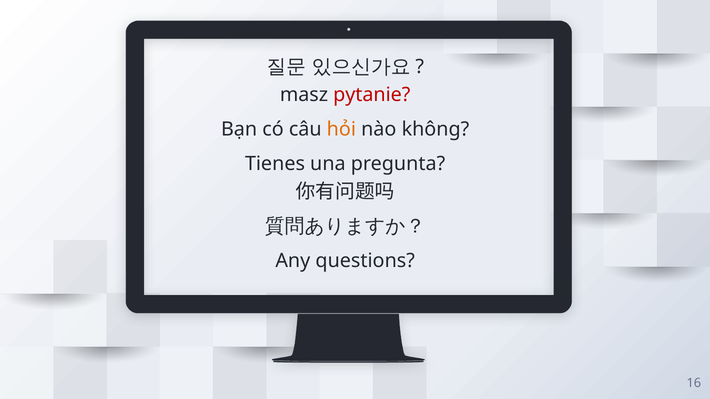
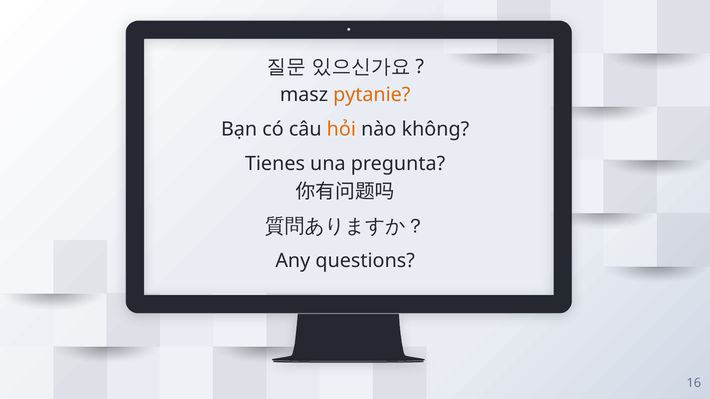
pytanie colour: red -> orange
